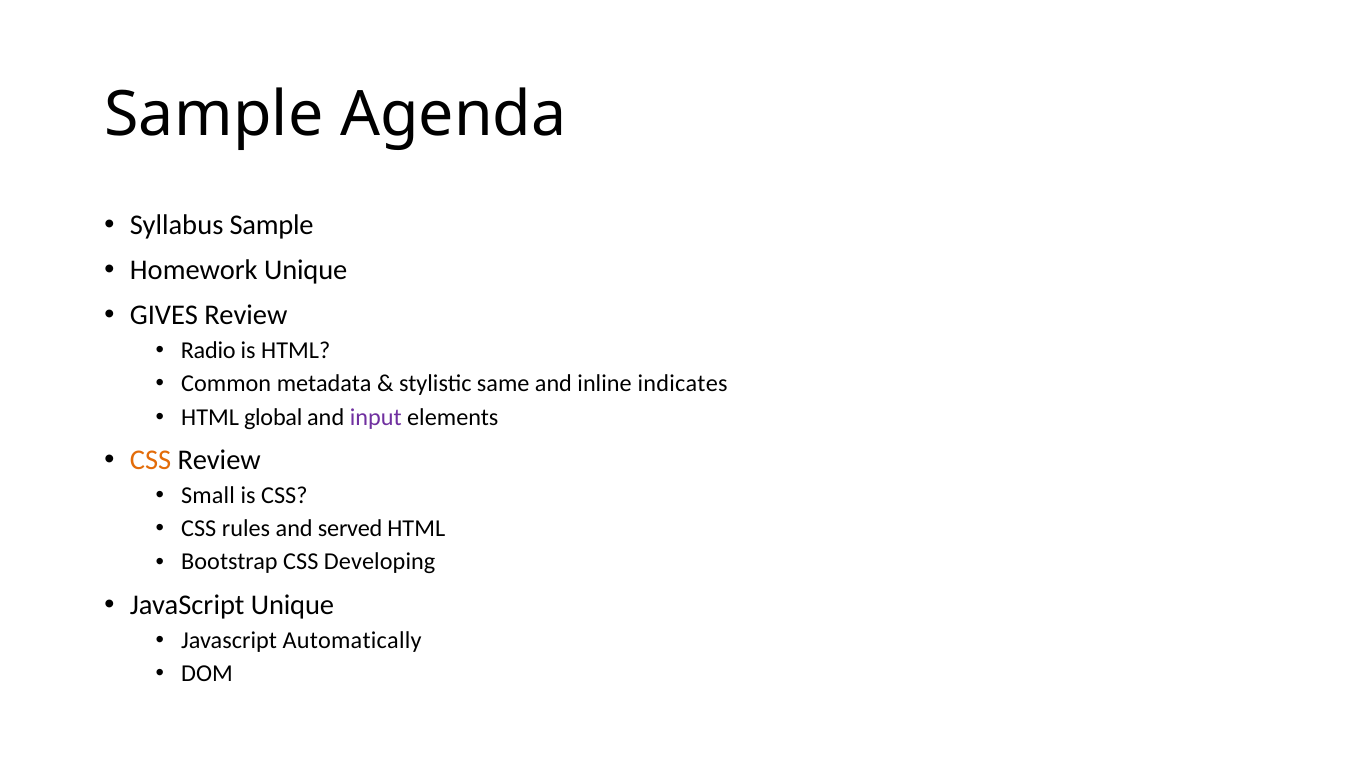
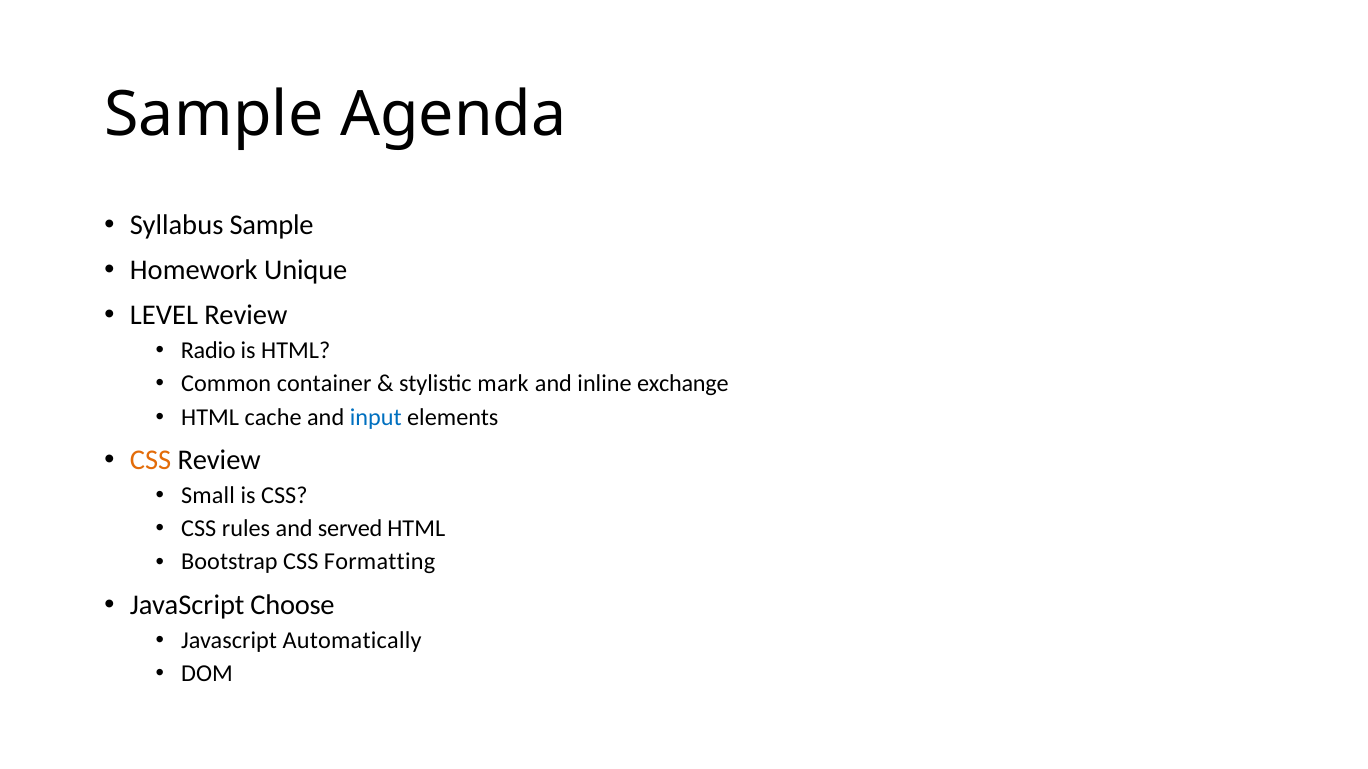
GIVES: GIVES -> LEVEL
metadata: metadata -> container
same: same -> mark
indicates: indicates -> exchange
global: global -> cache
input colour: purple -> blue
Developing: Developing -> Formatting
JavaScript Unique: Unique -> Choose
